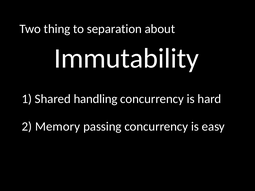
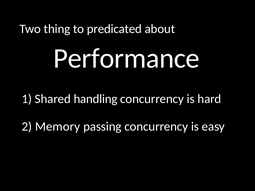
separation: separation -> predicated
Immutability: Immutability -> Performance
